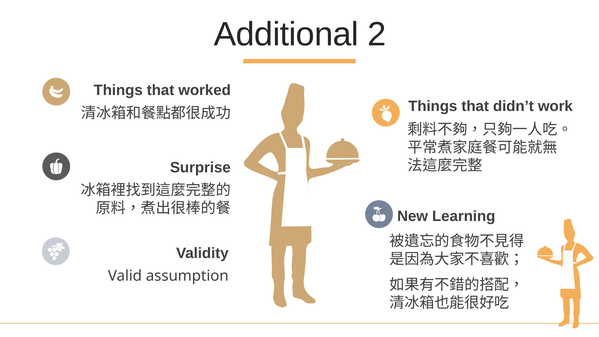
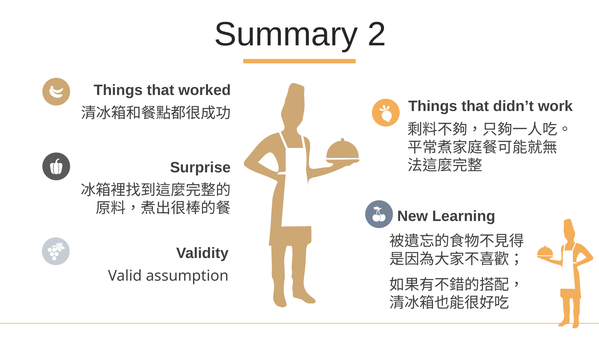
Additional: Additional -> Summary
